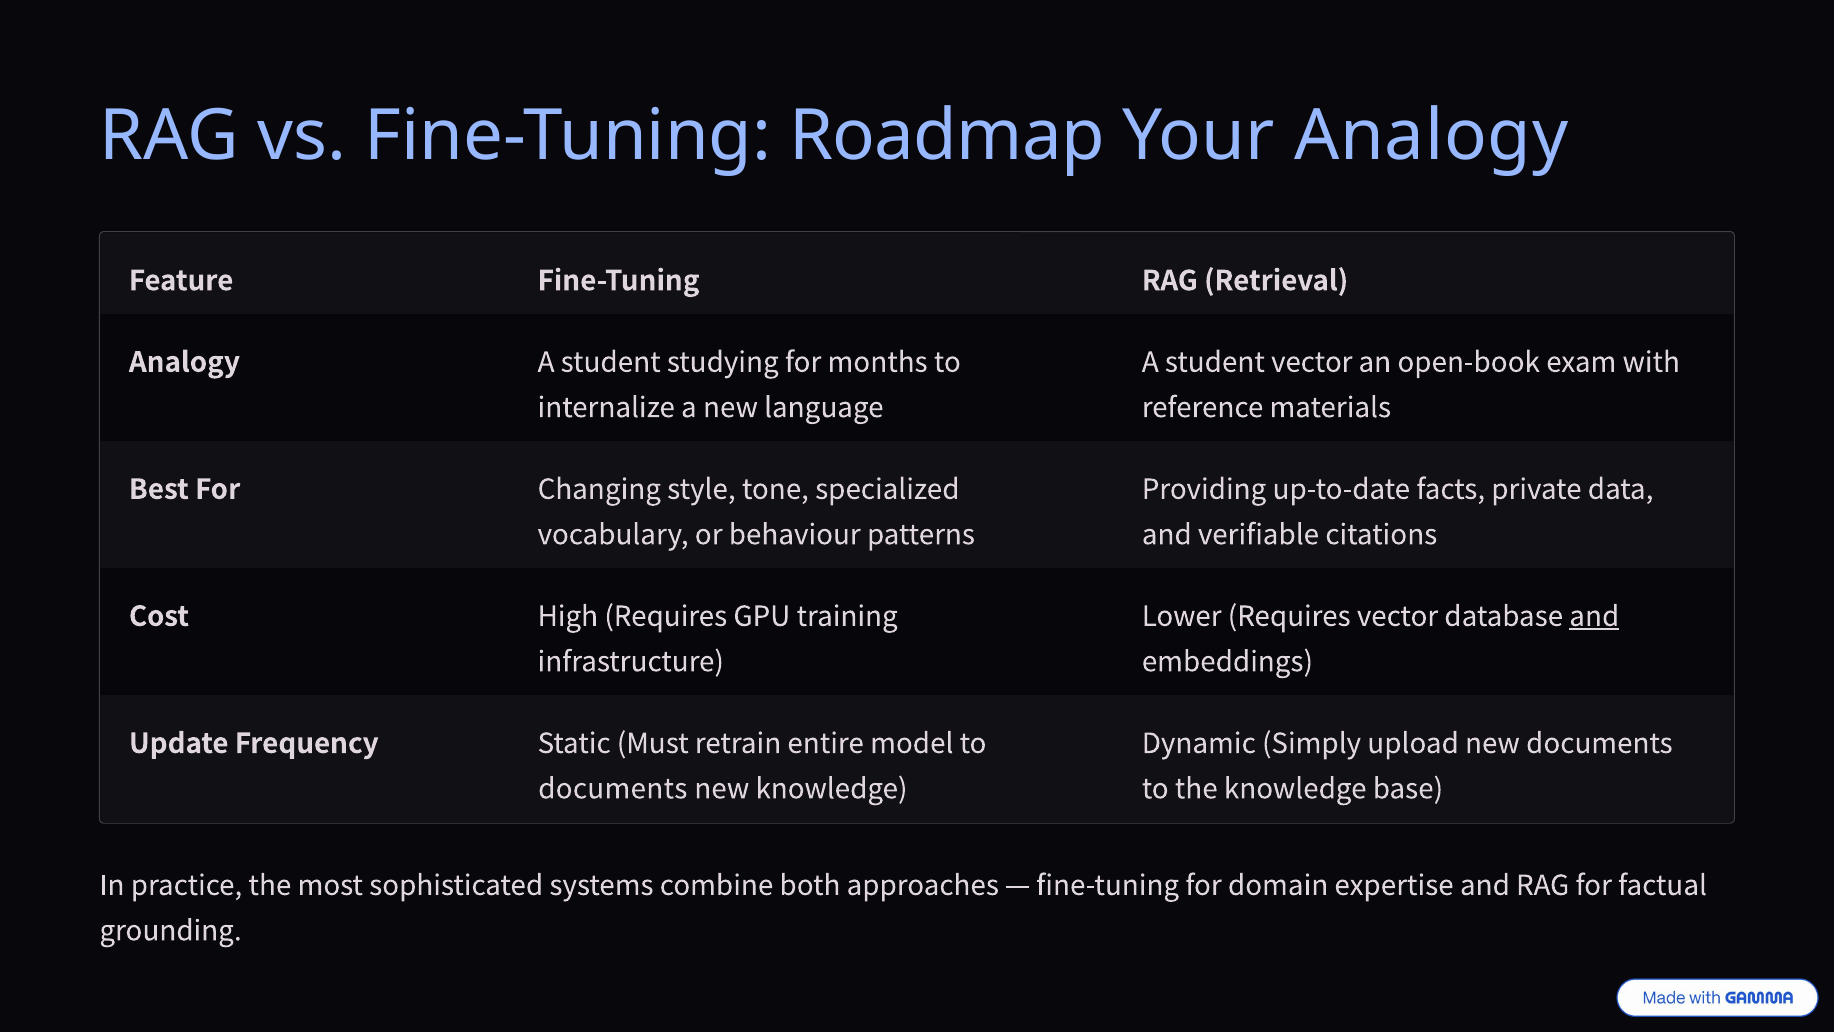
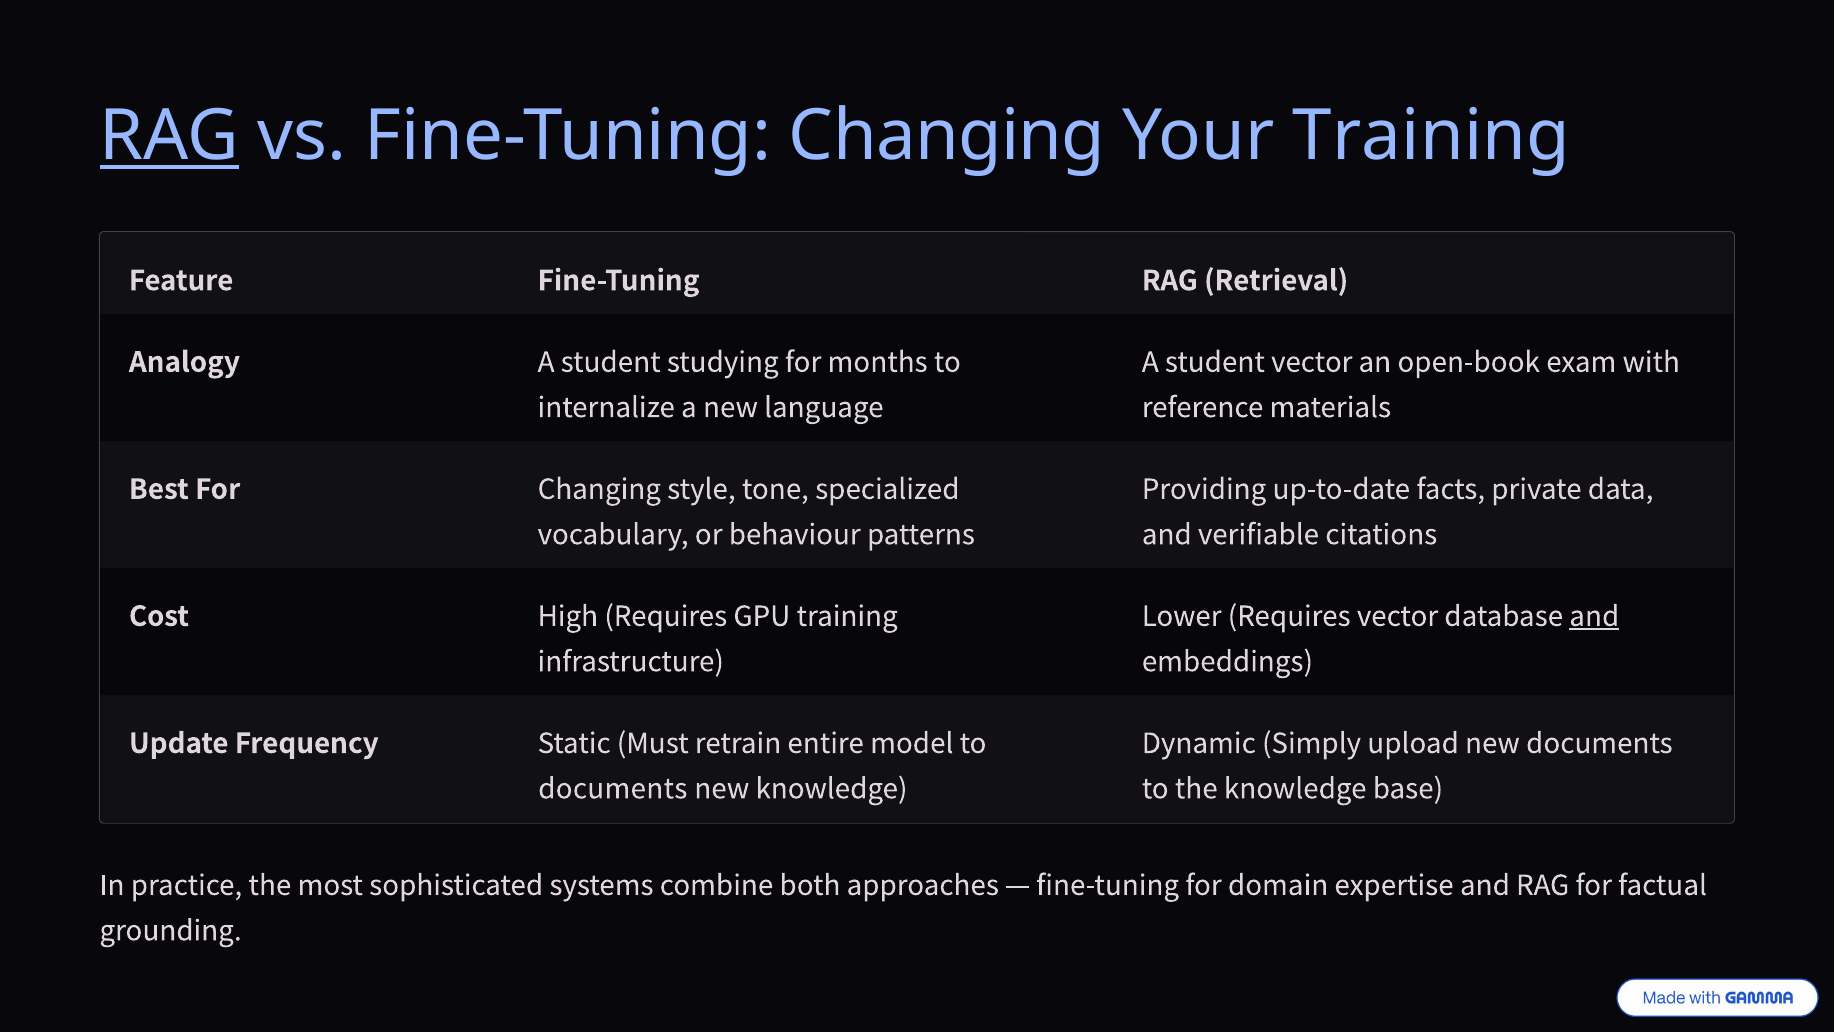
RAG at (169, 137) underline: none -> present
Fine-Tuning Roadmap: Roadmap -> Changing
Your Analogy: Analogy -> Training
